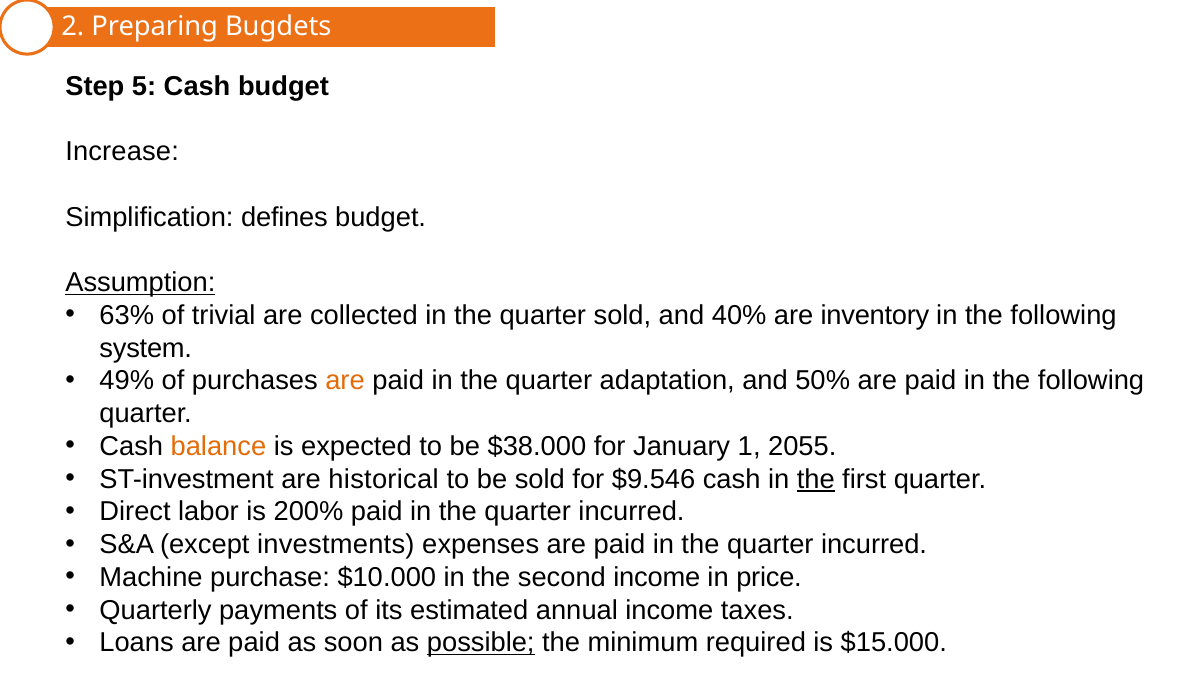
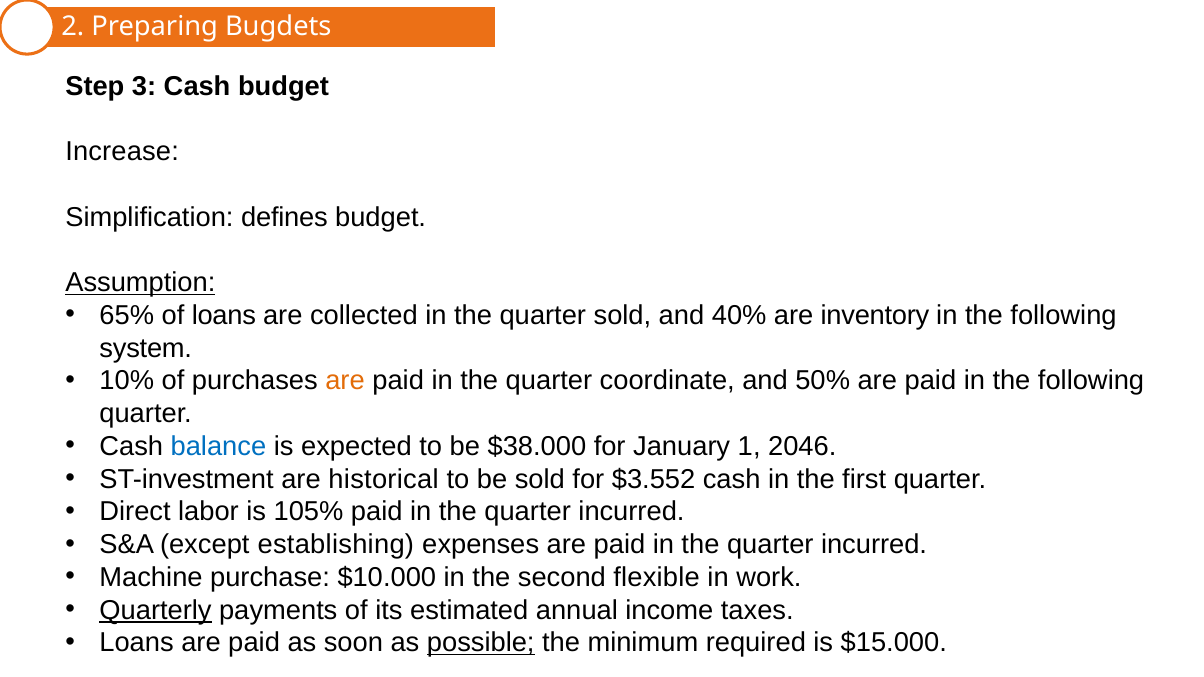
5: 5 -> 3
63%: 63% -> 65%
of trivial: trivial -> loans
49%: 49% -> 10%
adaptation: adaptation -> coordinate
balance colour: orange -> blue
2055: 2055 -> 2046
$9.546: $9.546 -> $3.552
the at (816, 479) underline: present -> none
200%: 200% -> 105%
investments: investments -> establishing
second income: income -> flexible
price: price -> work
Quarterly underline: none -> present
